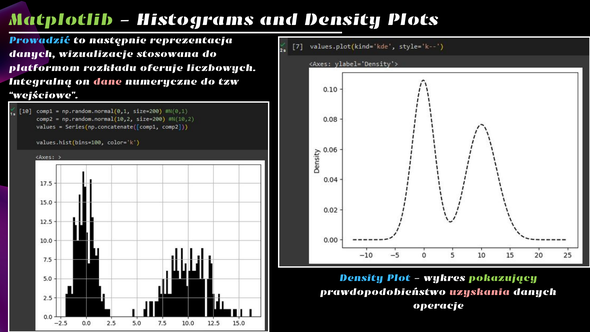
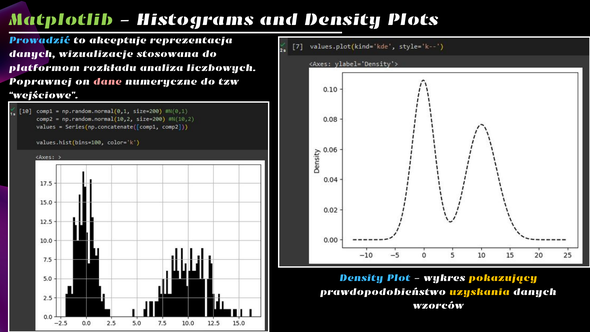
następnie: następnie -> akceptuje
oferuje: oferuje -> analiza
Integralną: Integralną -> Poprawnej
pokazujący colour: light green -> yellow
uzyskania colour: pink -> yellow
operacje: operacje -> wzorców
